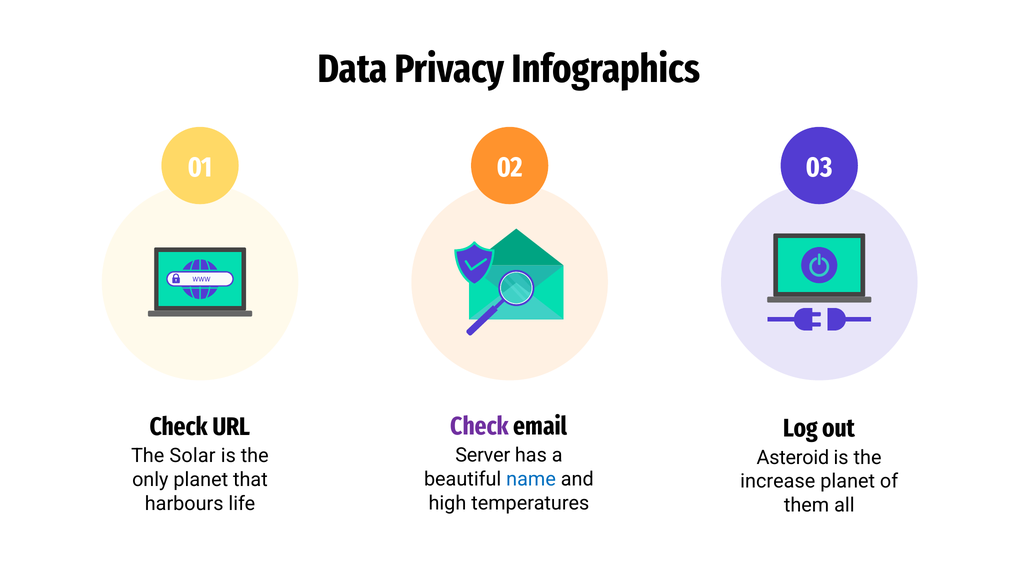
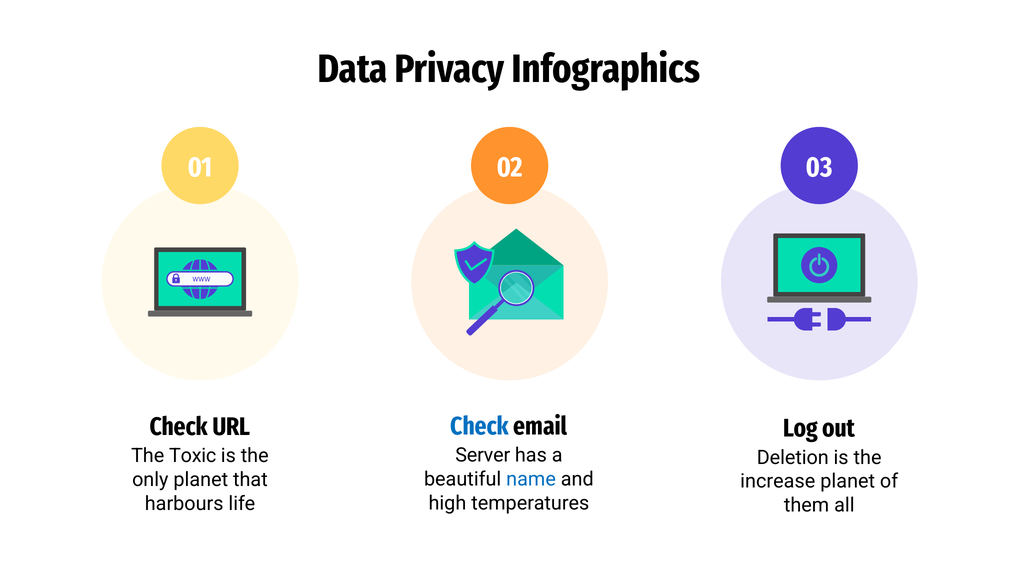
Check at (480, 426) colour: purple -> blue
Solar: Solar -> Toxic
Asteroid: Asteroid -> Deletion
